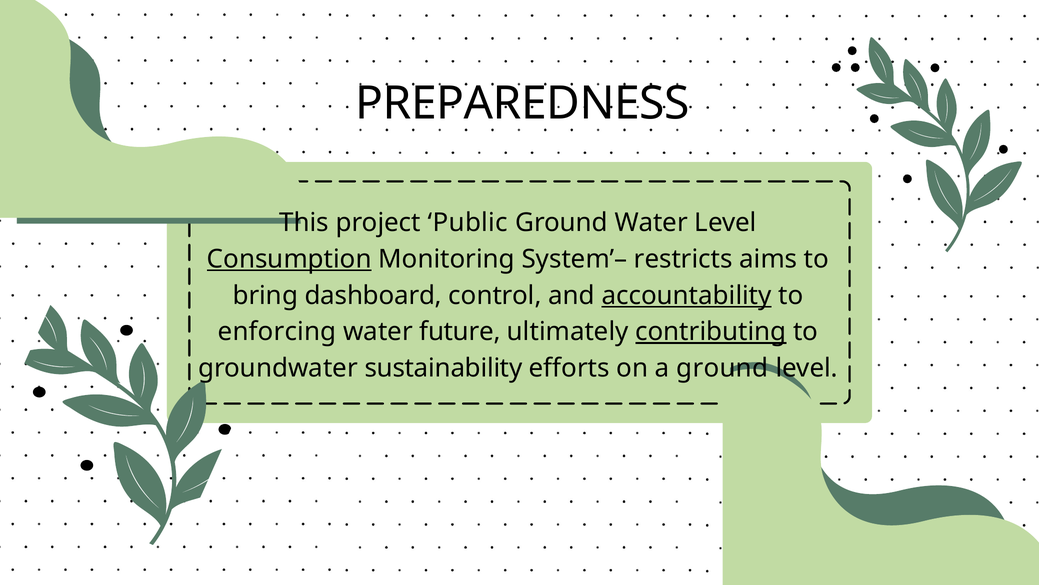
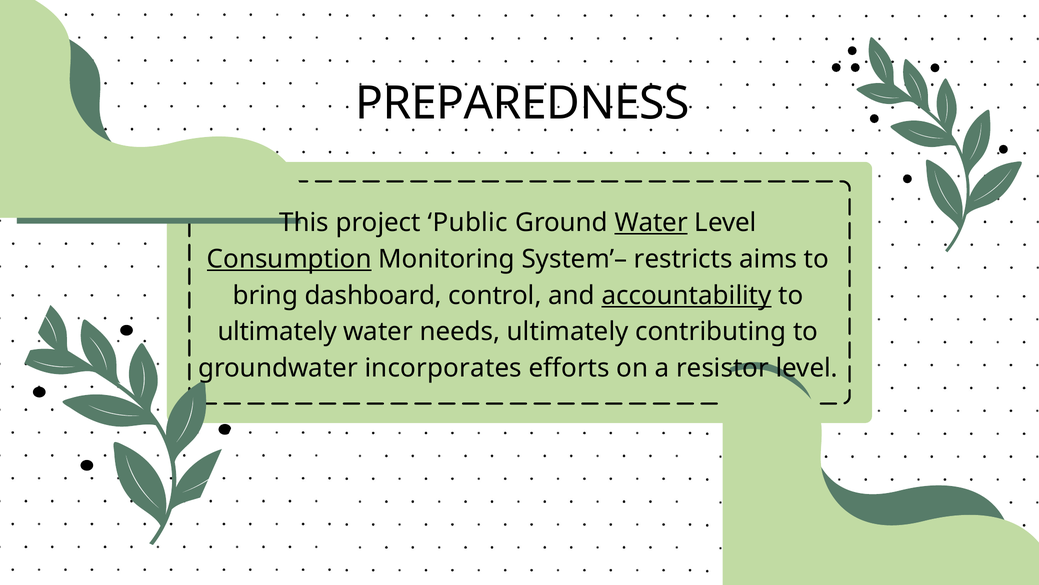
Water at (651, 222) underline: none -> present
enforcing at (277, 332): enforcing -> ultimately
future: future -> needs
contributing underline: present -> none
sustainability: sustainability -> incorporates
a ground: ground -> resistor
